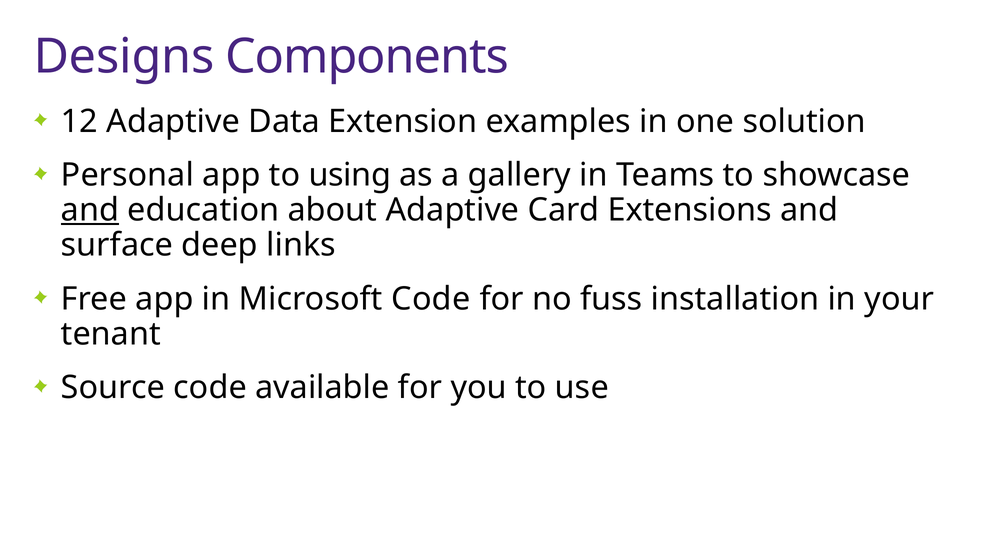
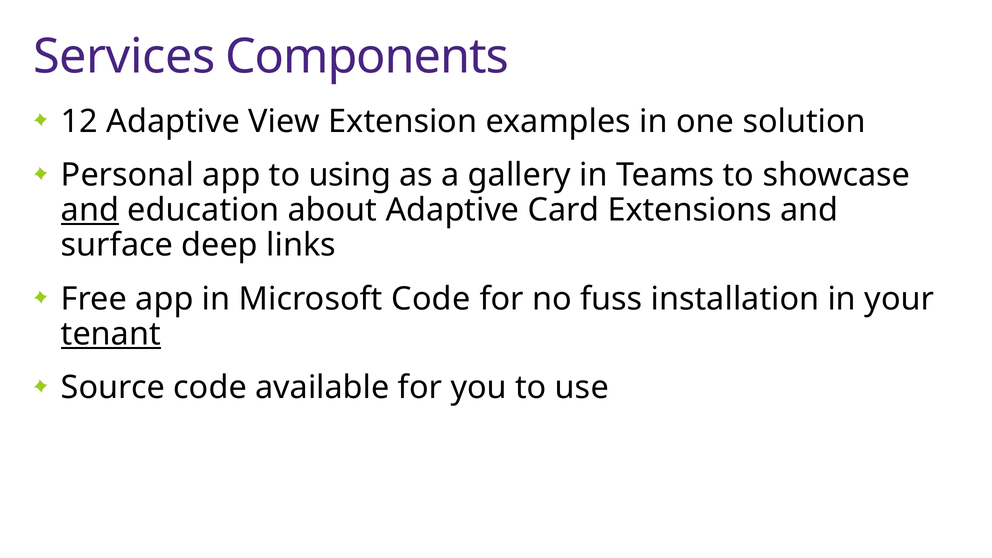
Designs at (124, 57): Designs -> Services
Data: Data -> View
tenant underline: none -> present
